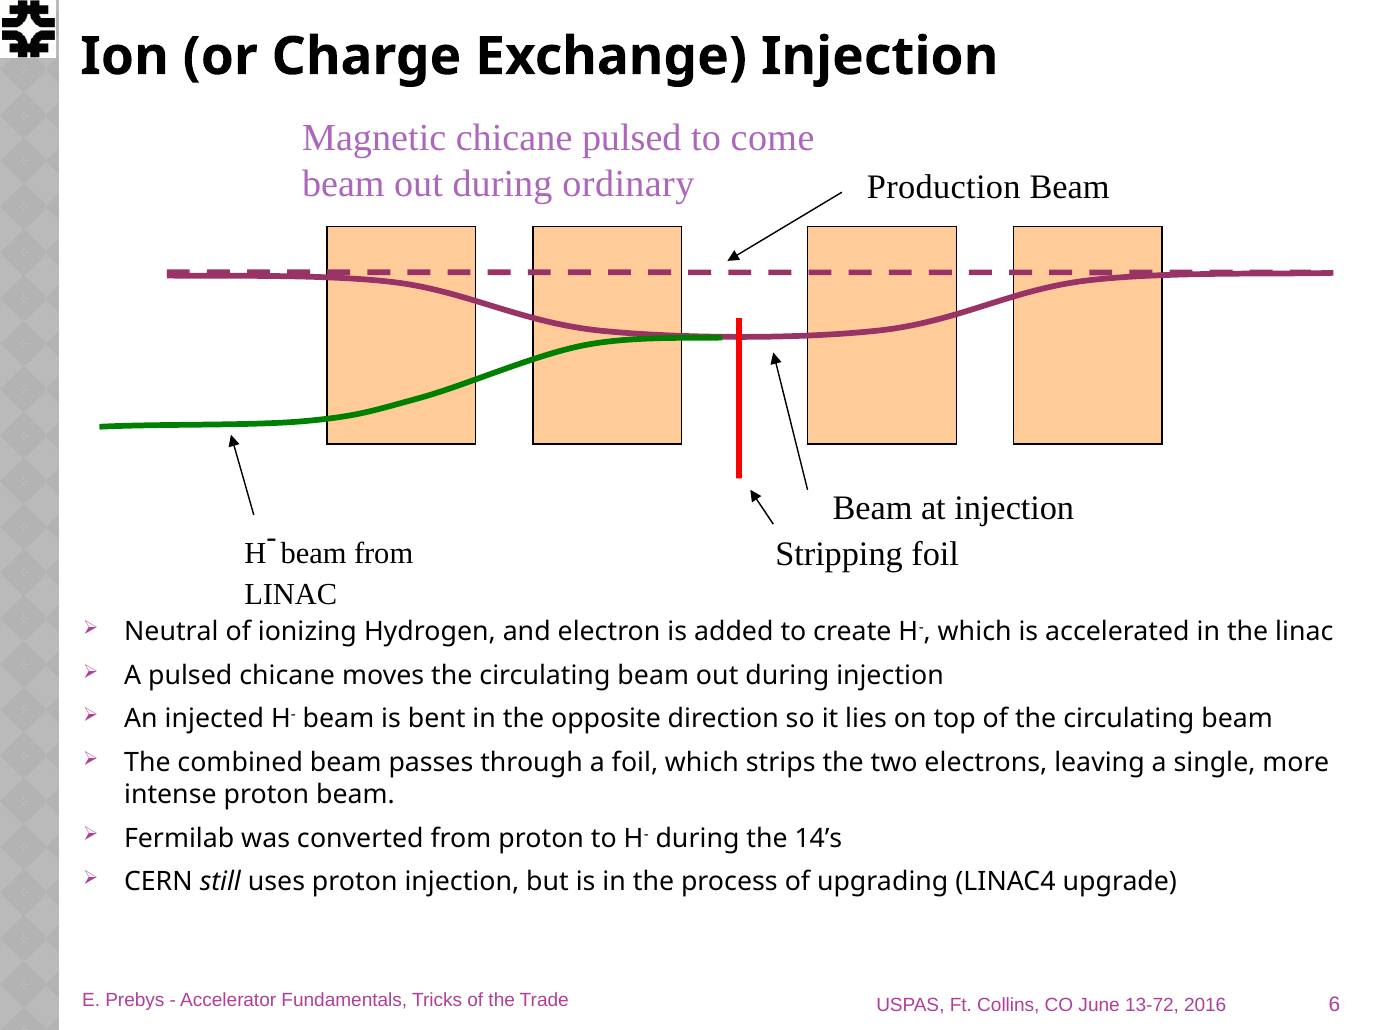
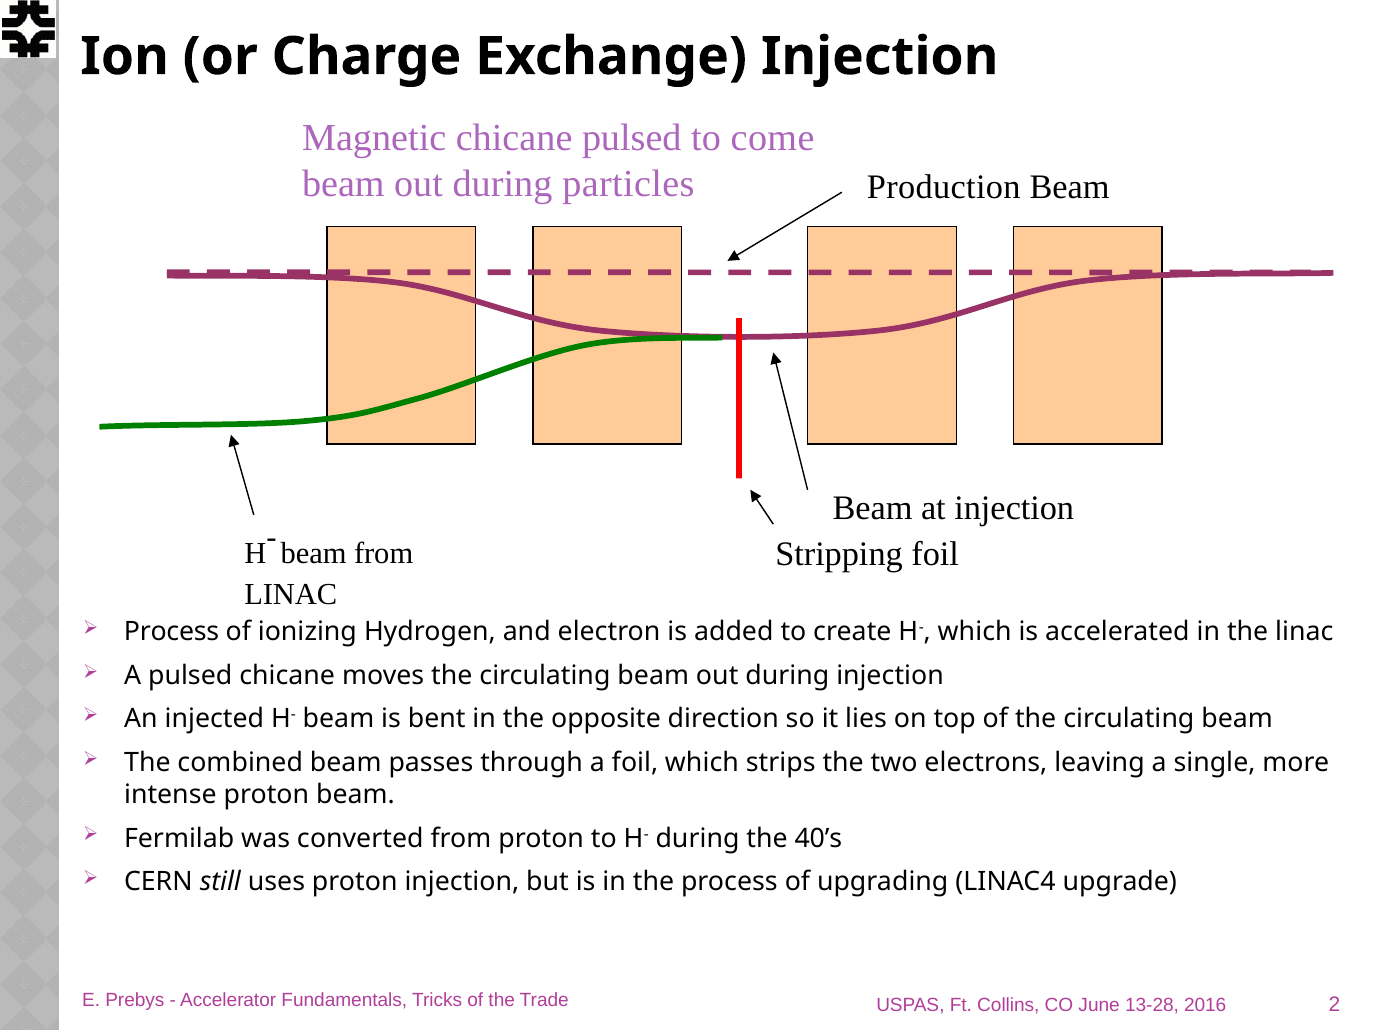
ordinary: ordinary -> particles
Neutral at (171, 632): Neutral -> Process
14’s: 14’s -> 40’s
13-72: 13-72 -> 13-28
6: 6 -> 2
